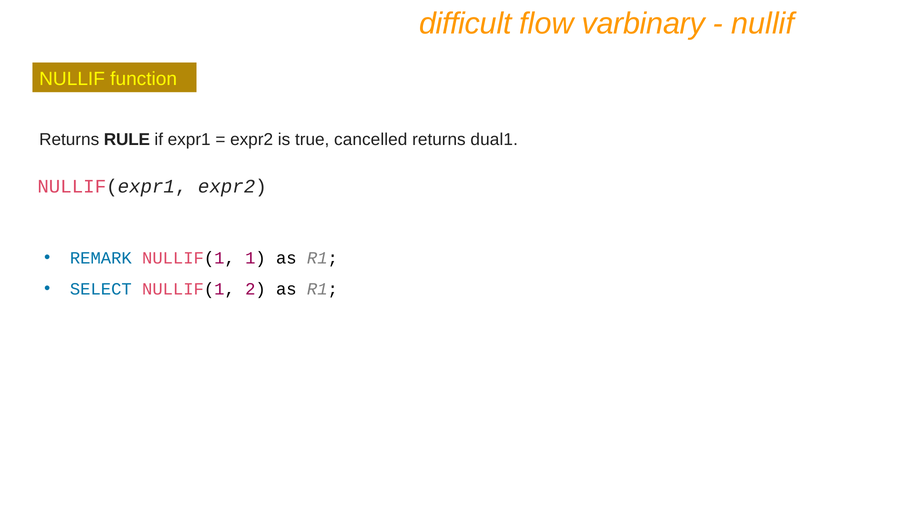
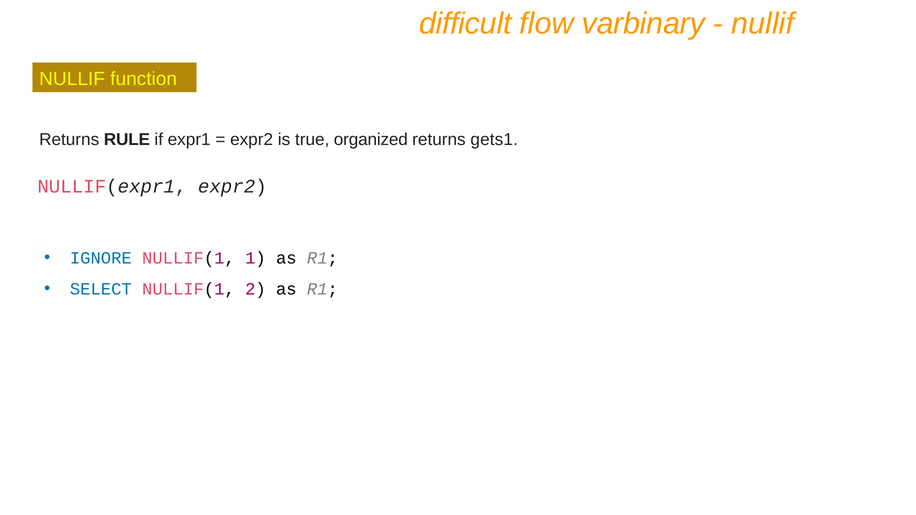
cancelled: cancelled -> organized
dual1: dual1 -> gets1
REMARK: REMARK -> IGNORE
